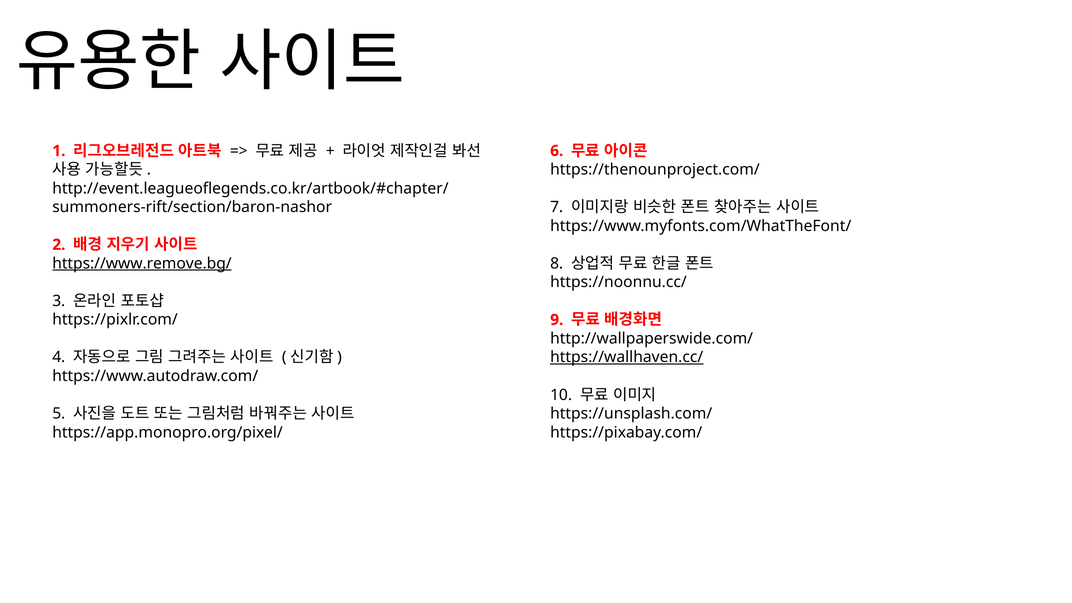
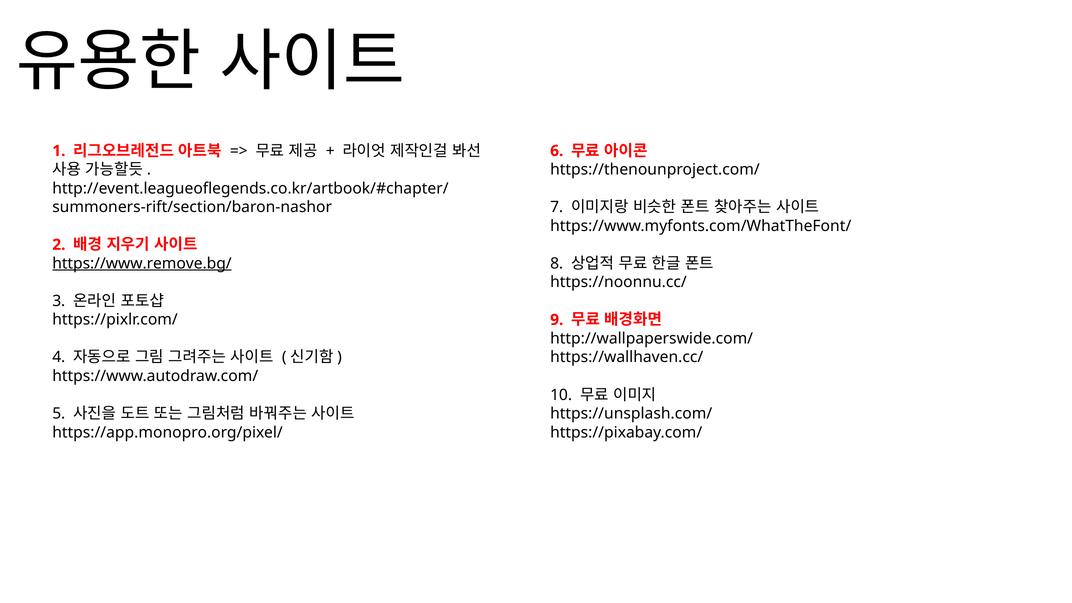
https://wallhaven.cc/ underline: present -> none
